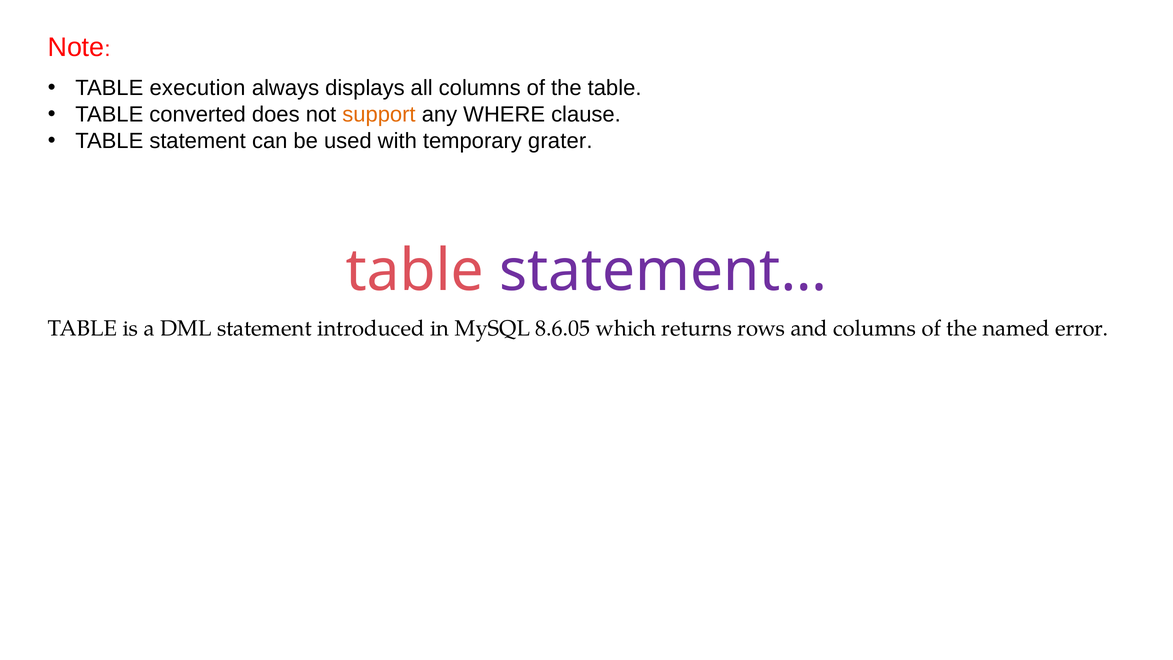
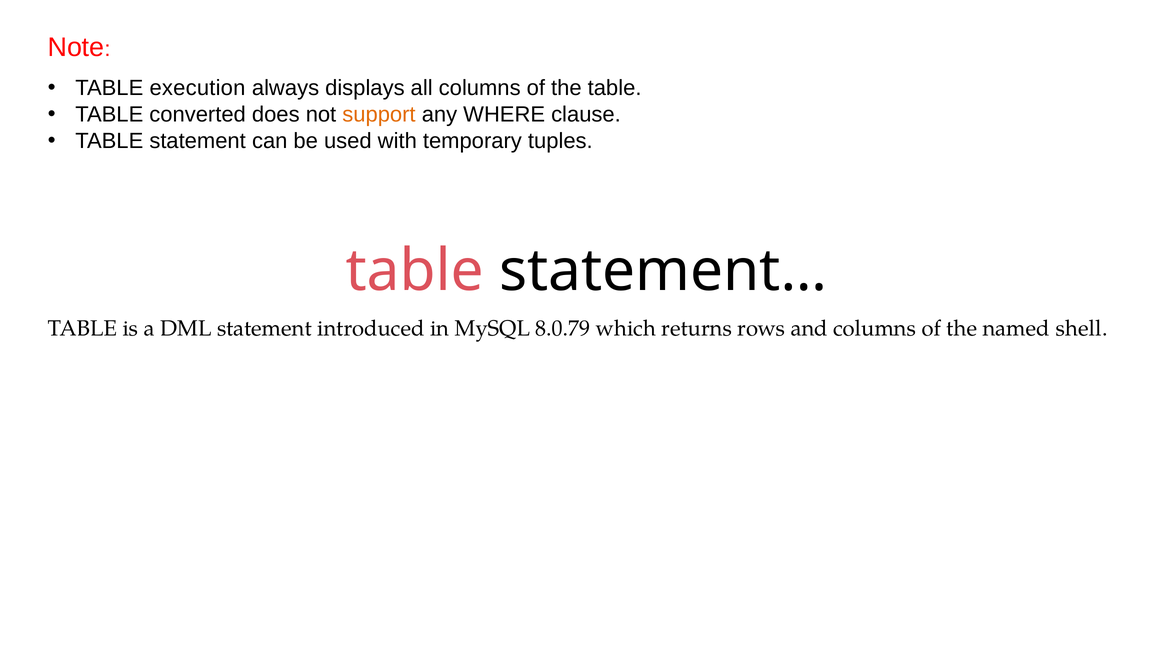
grater: grater -> tuples
statement… colour: purple -> black
8.6.05: 8.6.05 -> 8.0.79
error: error -> shell
